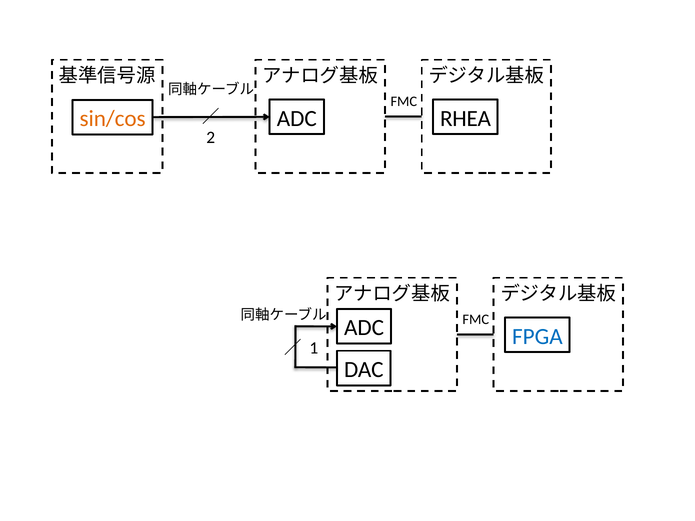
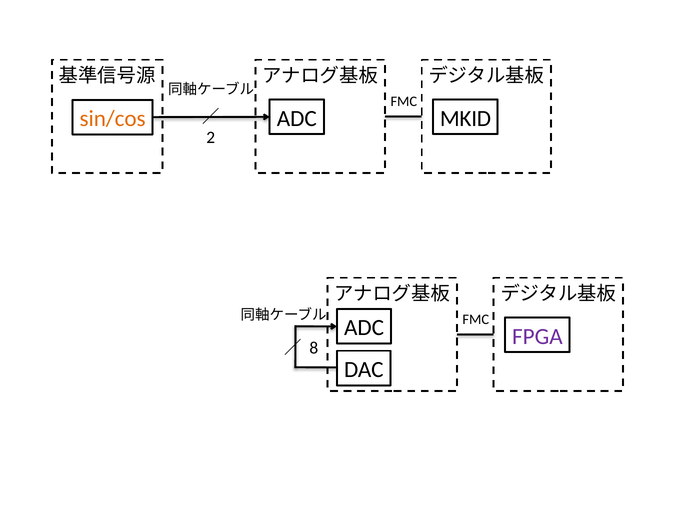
RHEA: RHEA -> MKID
FPGA colour: blue -> purple
1: 1 -> 8
